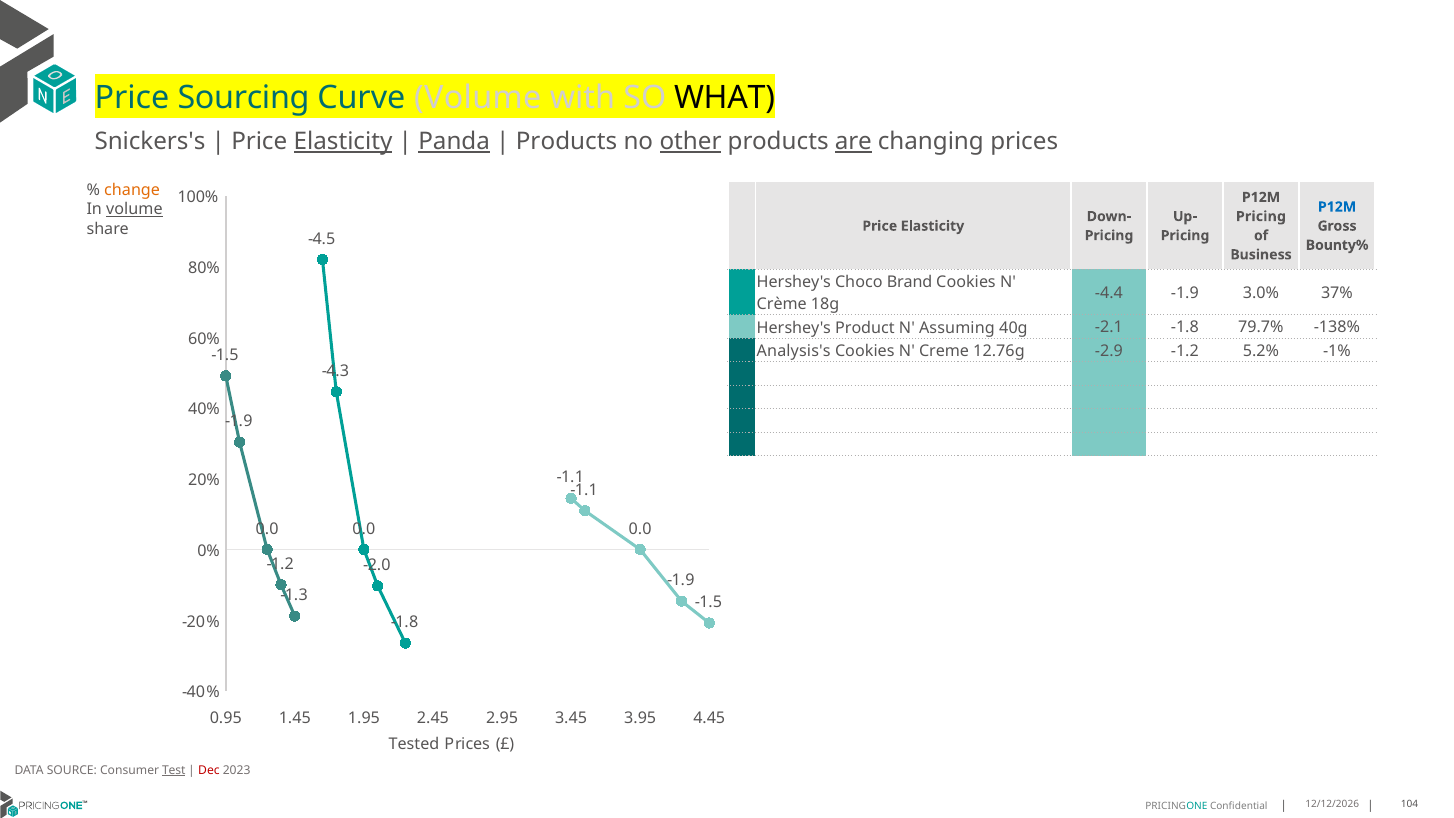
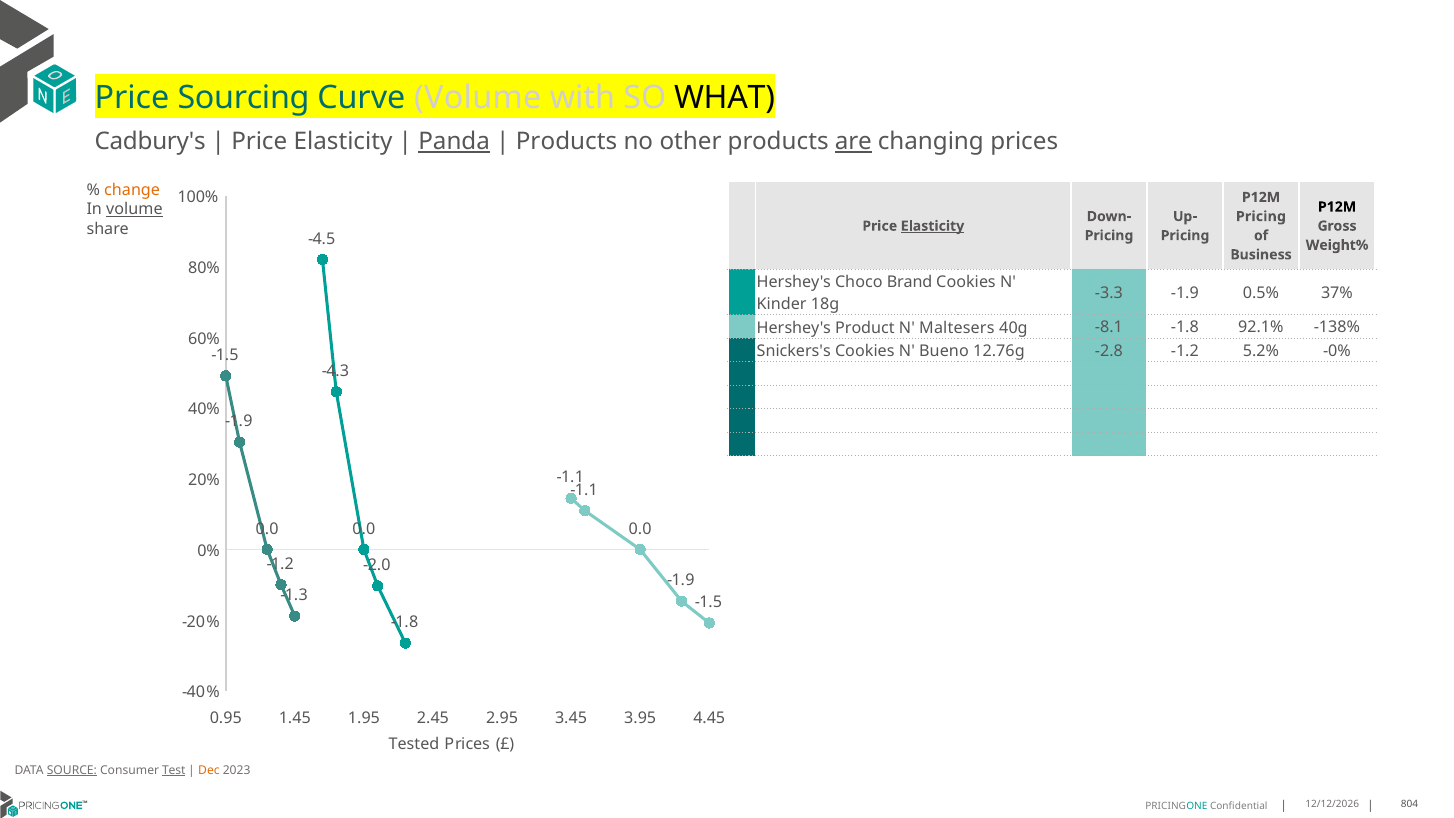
Snickers's: Snickers's -> Cadbury's
Elasticity at (343, 142) underline: present -> none
other underline: present -> none
P12M at (1337, 207) colour: blue -> black
Elasticity at (932, 226) underline: none -> present
Bounty%: Bounty% -> Weight%
-4.4: -4.4 -> -3.3
3.0%: 3.0% -> 0.5%
Crème: Crème -> Kinder
Assuming: Assuming -> Maltesers
-2.1: -2.1 -> -8.1
79.7%: 79.7% -> 92.1%
Analysis's: Analysis's -> Snickers's
Creme: Creme -> Bueno
-2.9: -2.9 -> -2.8
-1%: -1% -> -0%
SOURCE underline: none -> present
Dec colour: red -> orange
104: 104 -> 804
